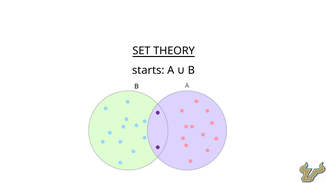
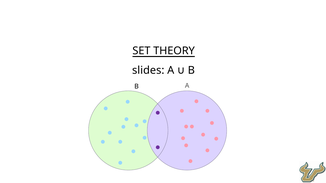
starts: starts -> slides
